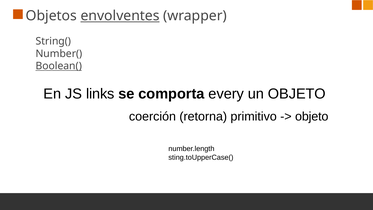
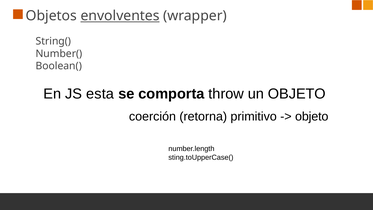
Boolean( underline: present -> none
links: links -> esta
every: every -> throw
